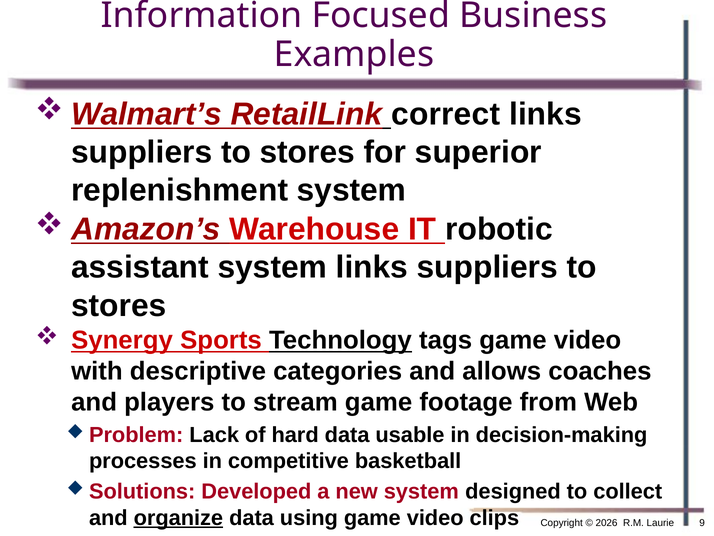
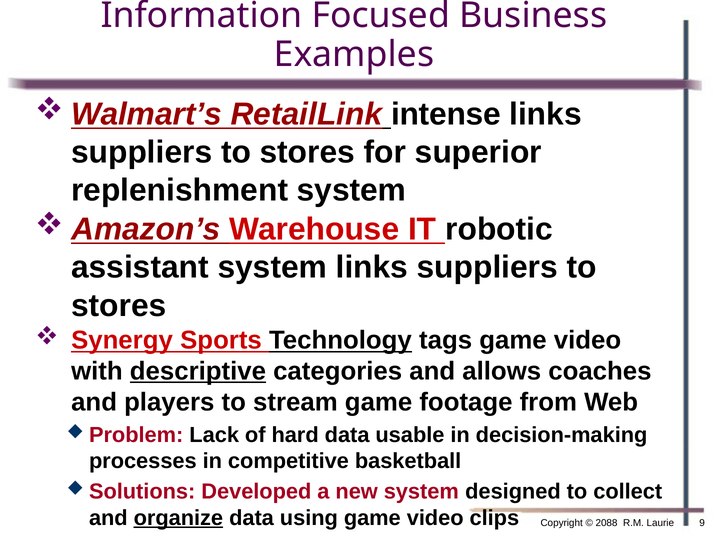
correct: correct -> intense
descriptive underline: none -> present
2026: 2026 -> 2088
